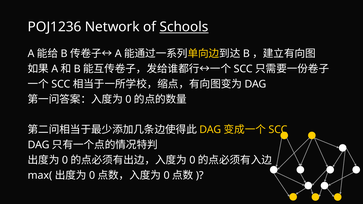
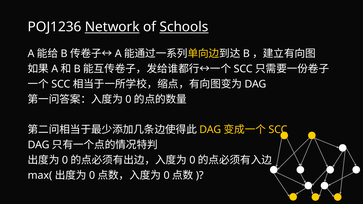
Network underline: none -> present
